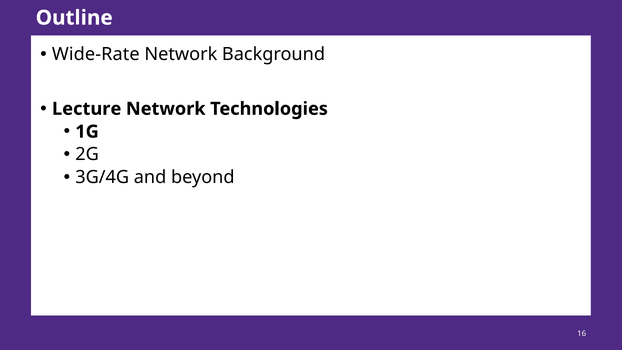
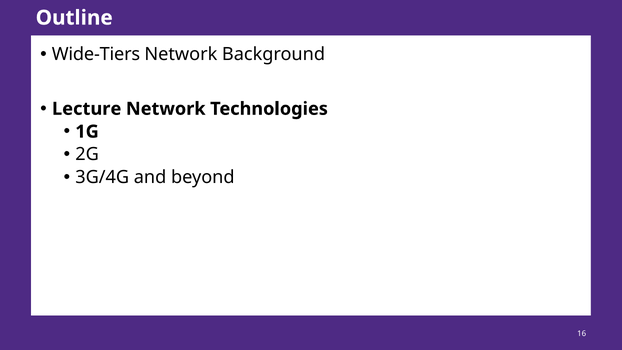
Wide-Rate: Wide-Rate -> Wide-Tiers
